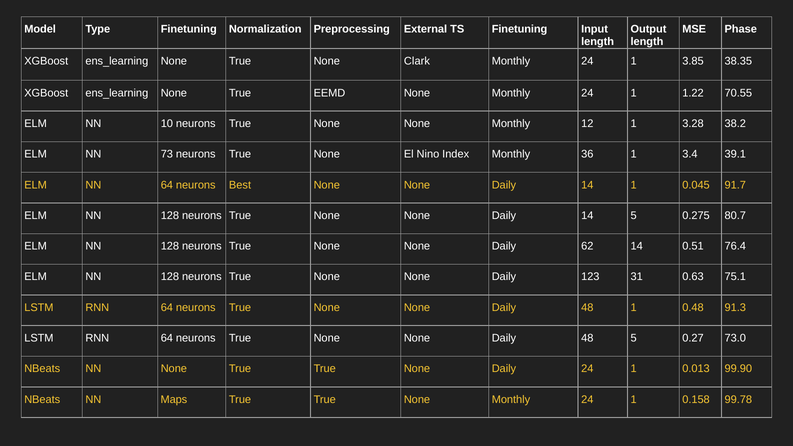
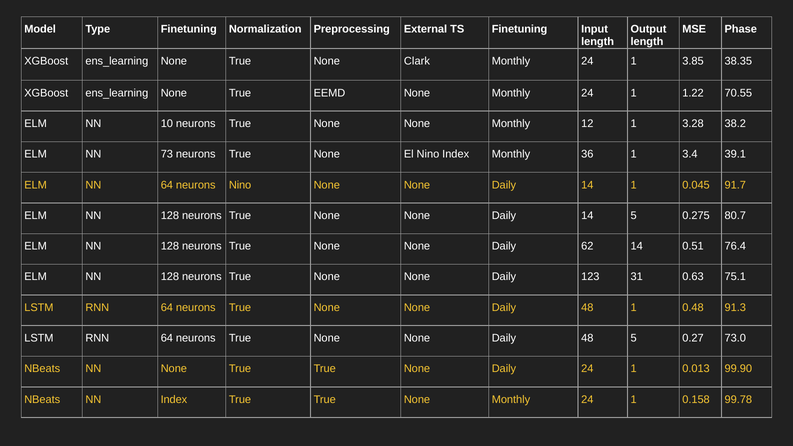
neurons Best: Best -> Nino
NN Maps: Maps -> Index
